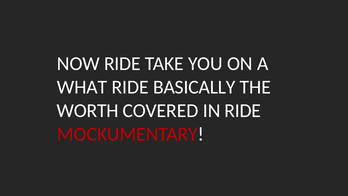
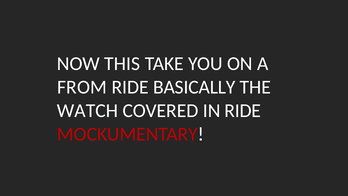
NOW RIDE: RIDE -> THIS
WHAT: WHAT -> FROM
WORTH: WORTH -> WATCH
